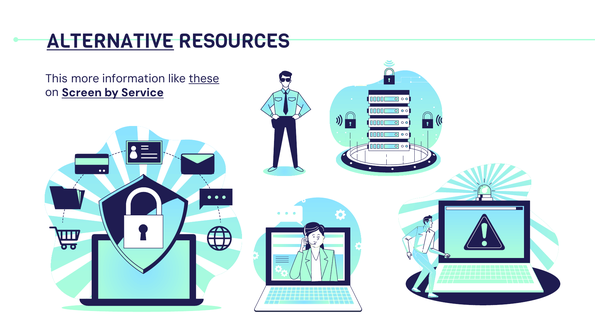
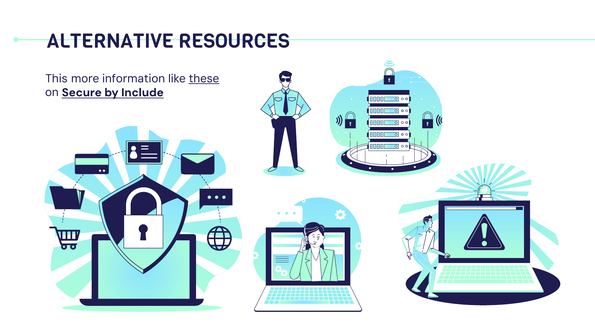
ALTERNATIVE underline: present -> none
Screen: Screen -> Secure
Service: Service -> Include
